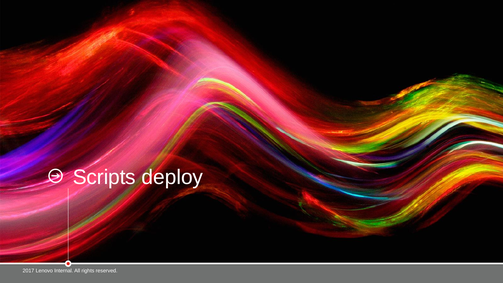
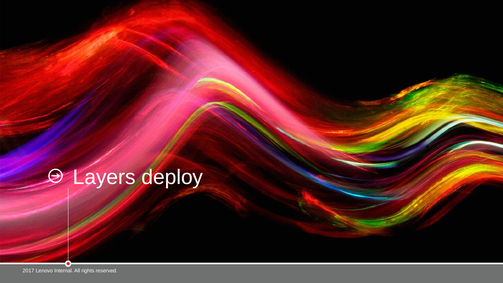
Scripts: Scripts -> Layers
